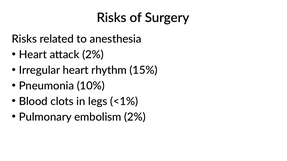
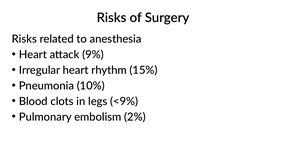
attack 2%: 2% -> 9%
<1%: <1% -> <9%
